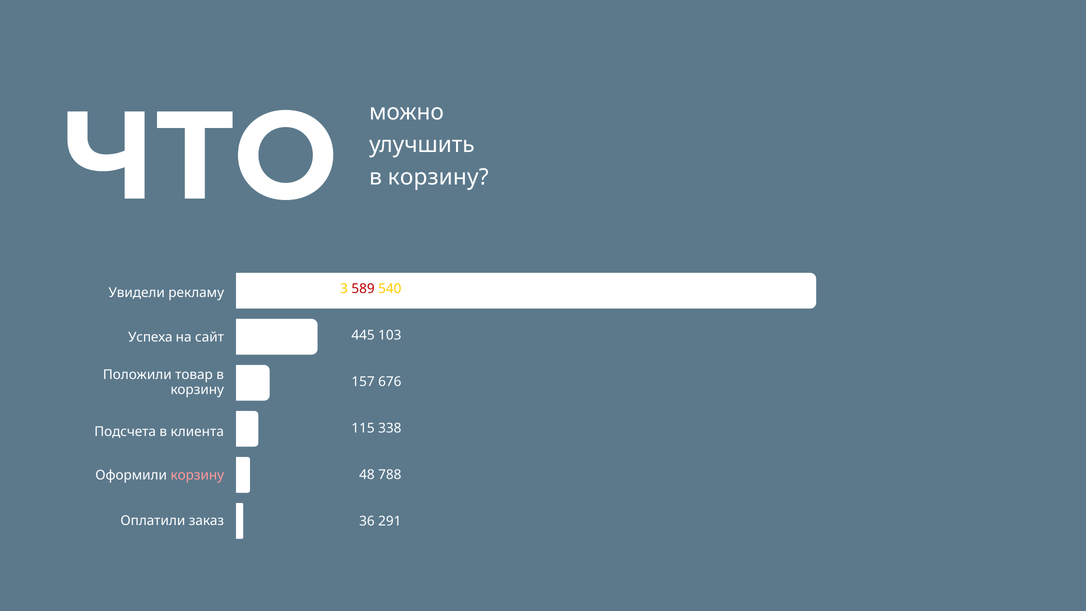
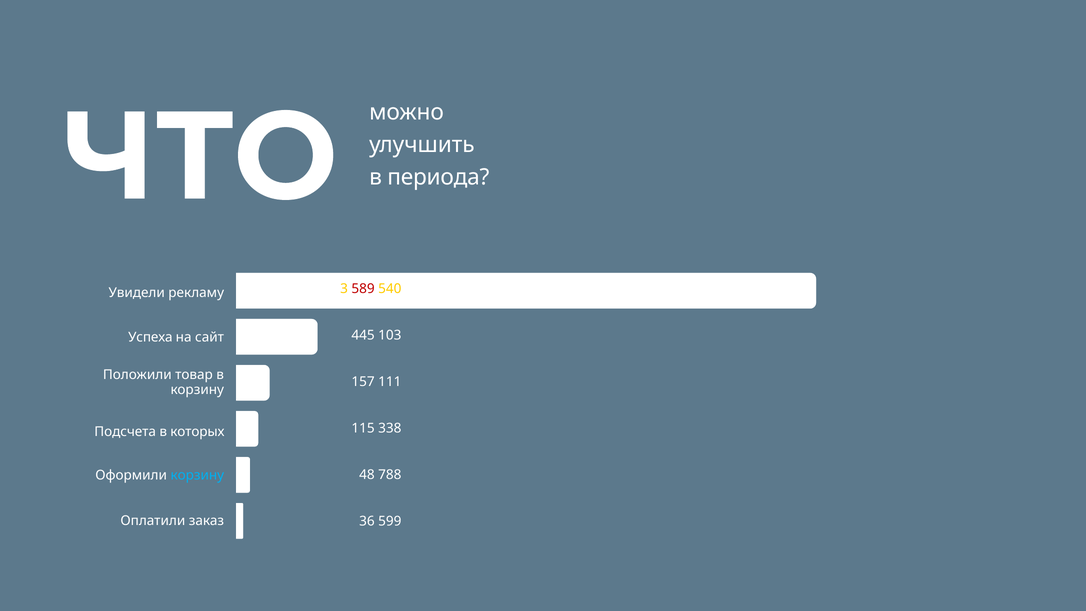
корзину at (438, 177): корзину -> периода
676: 676 -> 111
клиента: клиента -> которых
корзину at (197, 475) colour: pink -> light blue
291: 291 -> 599
